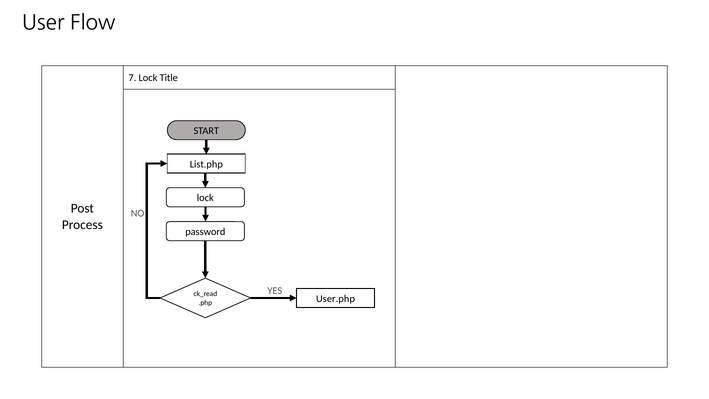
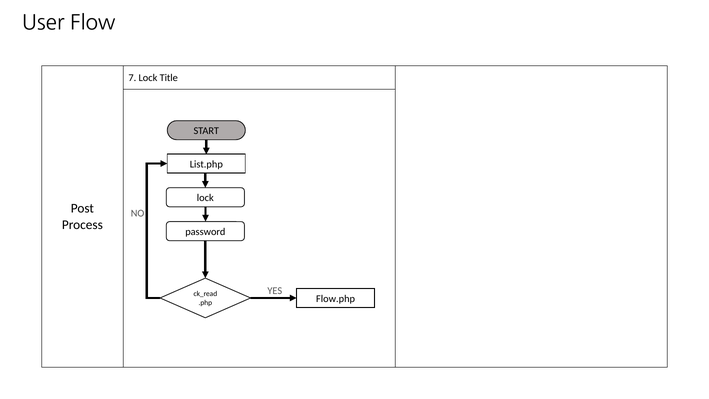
User.php: User.php -> Flow.php
